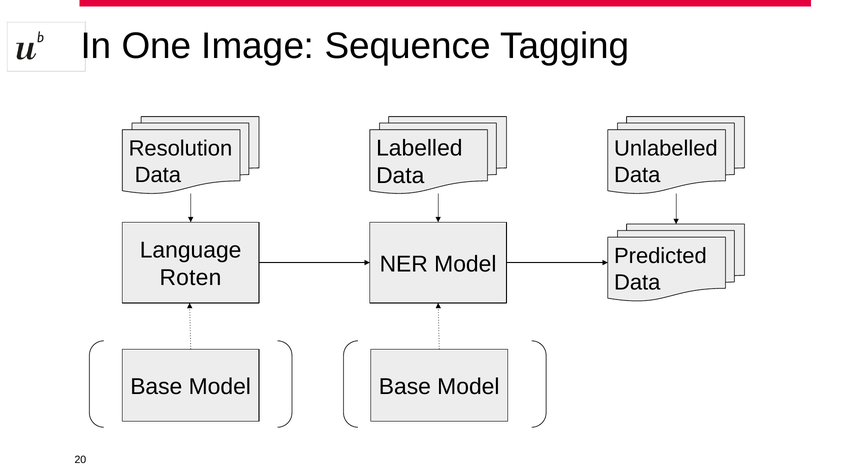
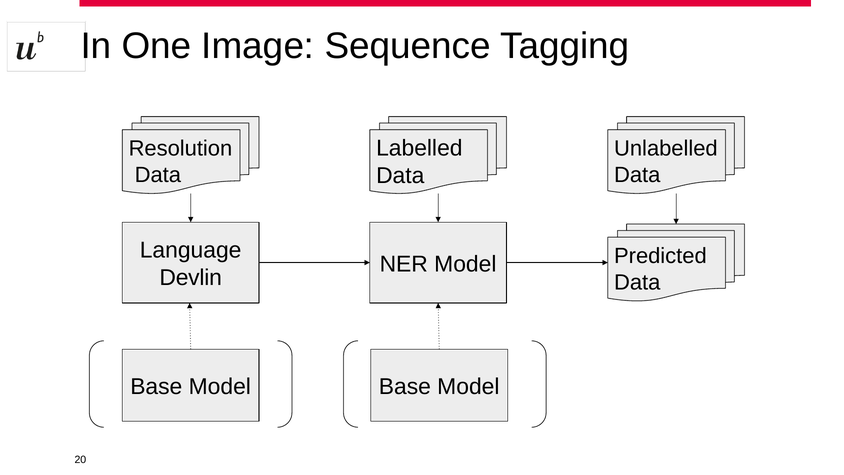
Roten: Roten -> Devlin
